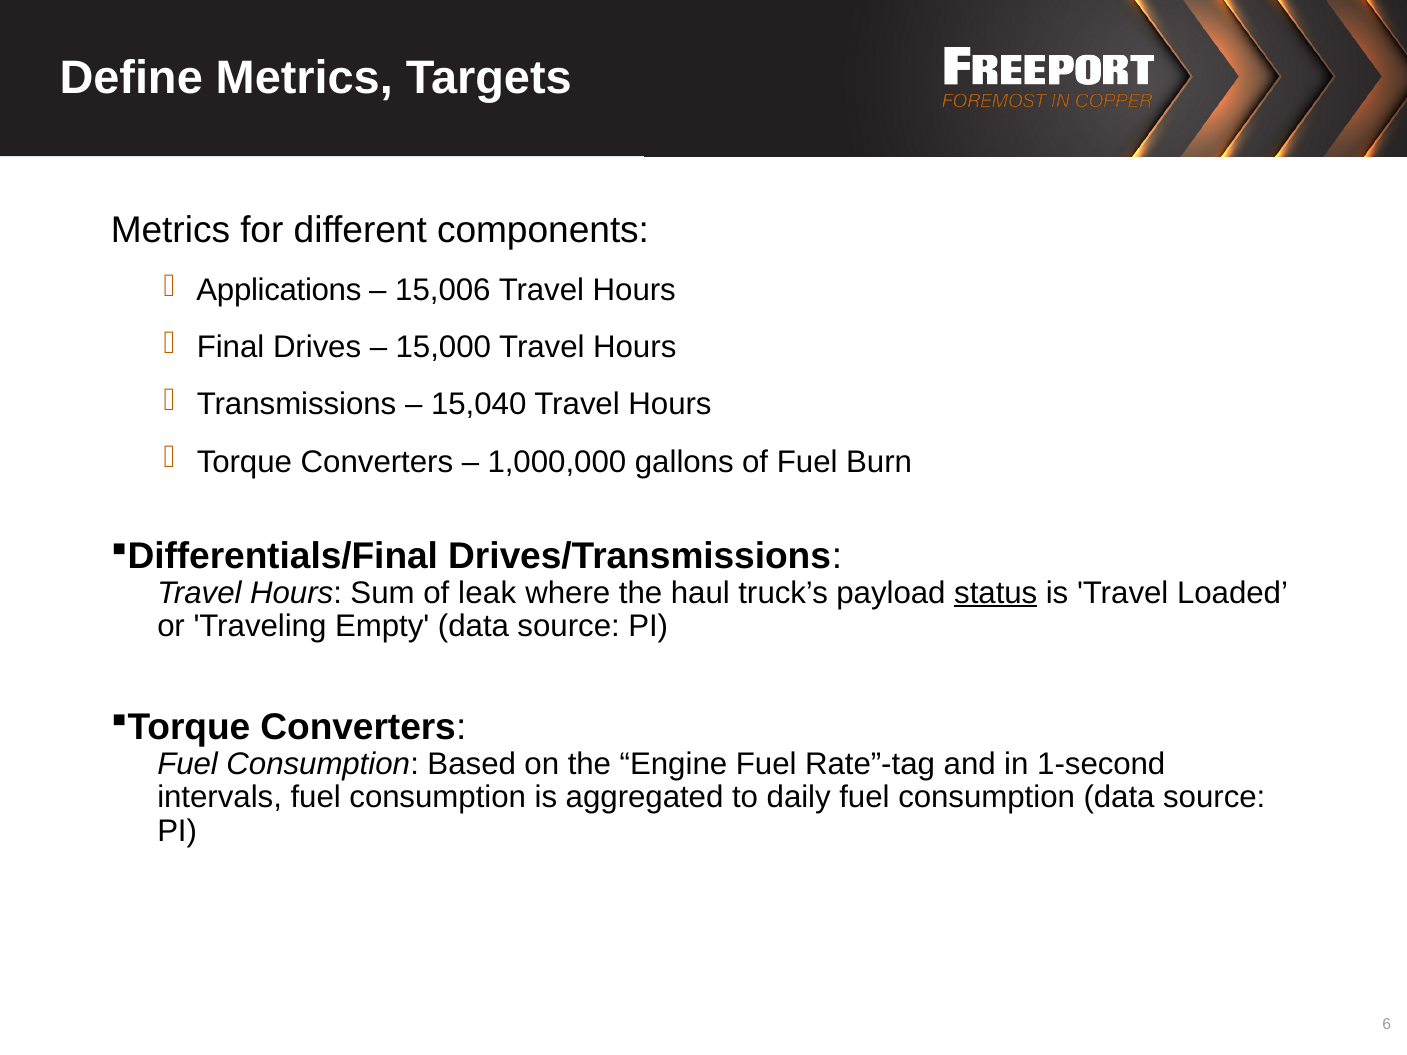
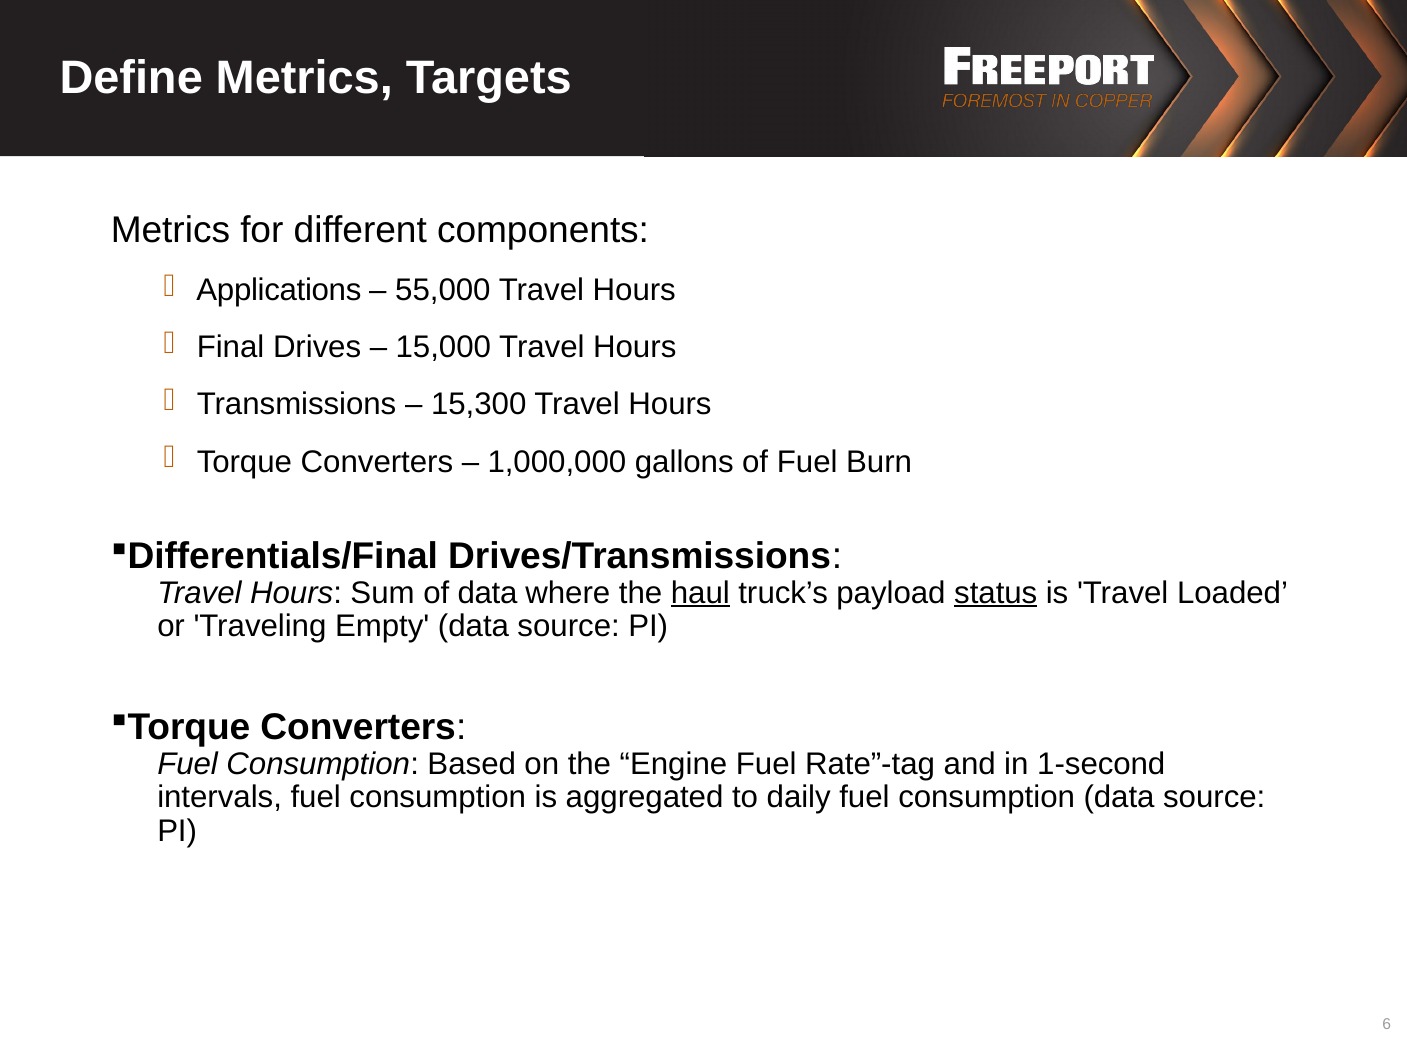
15,006: 15,006 -> 55,000
15,040: 15,040 -> 15,300
of leak: leak -> data
haul underline: none -> present
